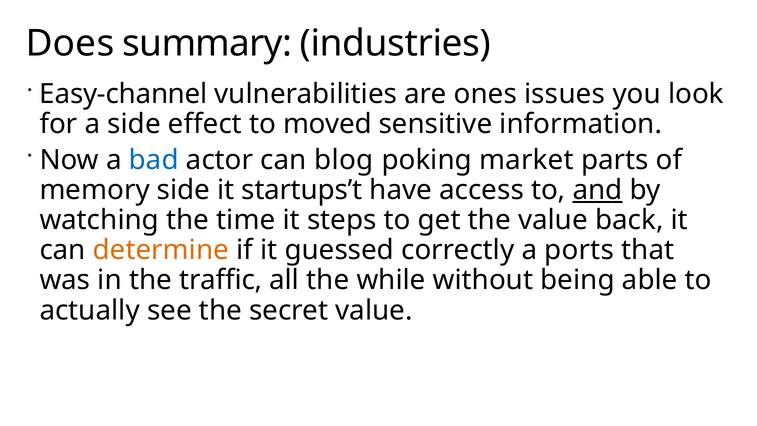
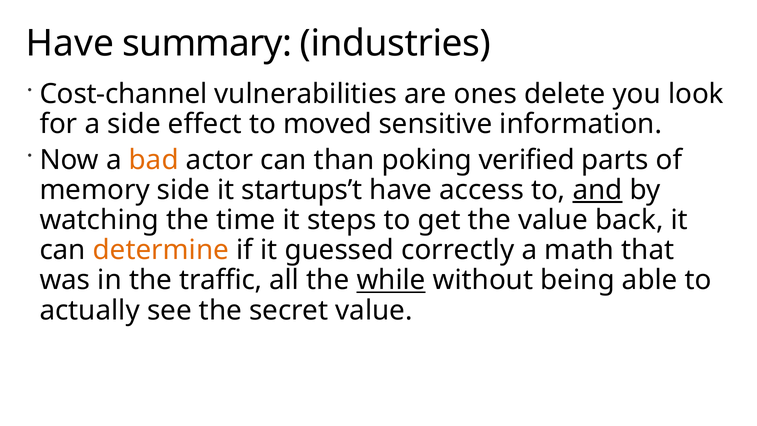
Does at (70, 43): Does -> Have
Easy-channel: Easy-channel -> Cost-channel
issues: issues -> delete
bad colour: blue -> orange
blog: blog -> than
market: market -> verified
ports: ports -> math
while underline: none -> present
